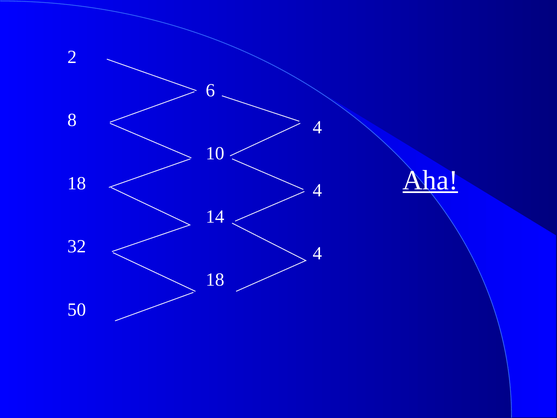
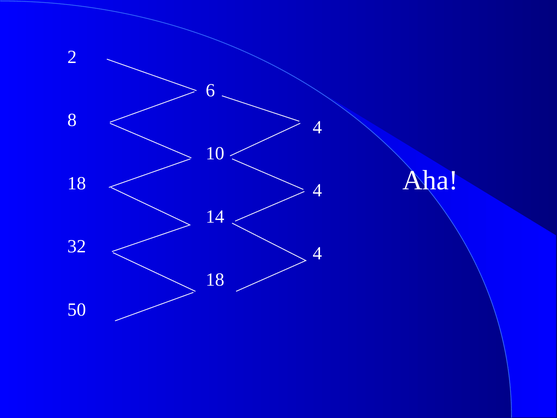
Aha underline: present -> none
